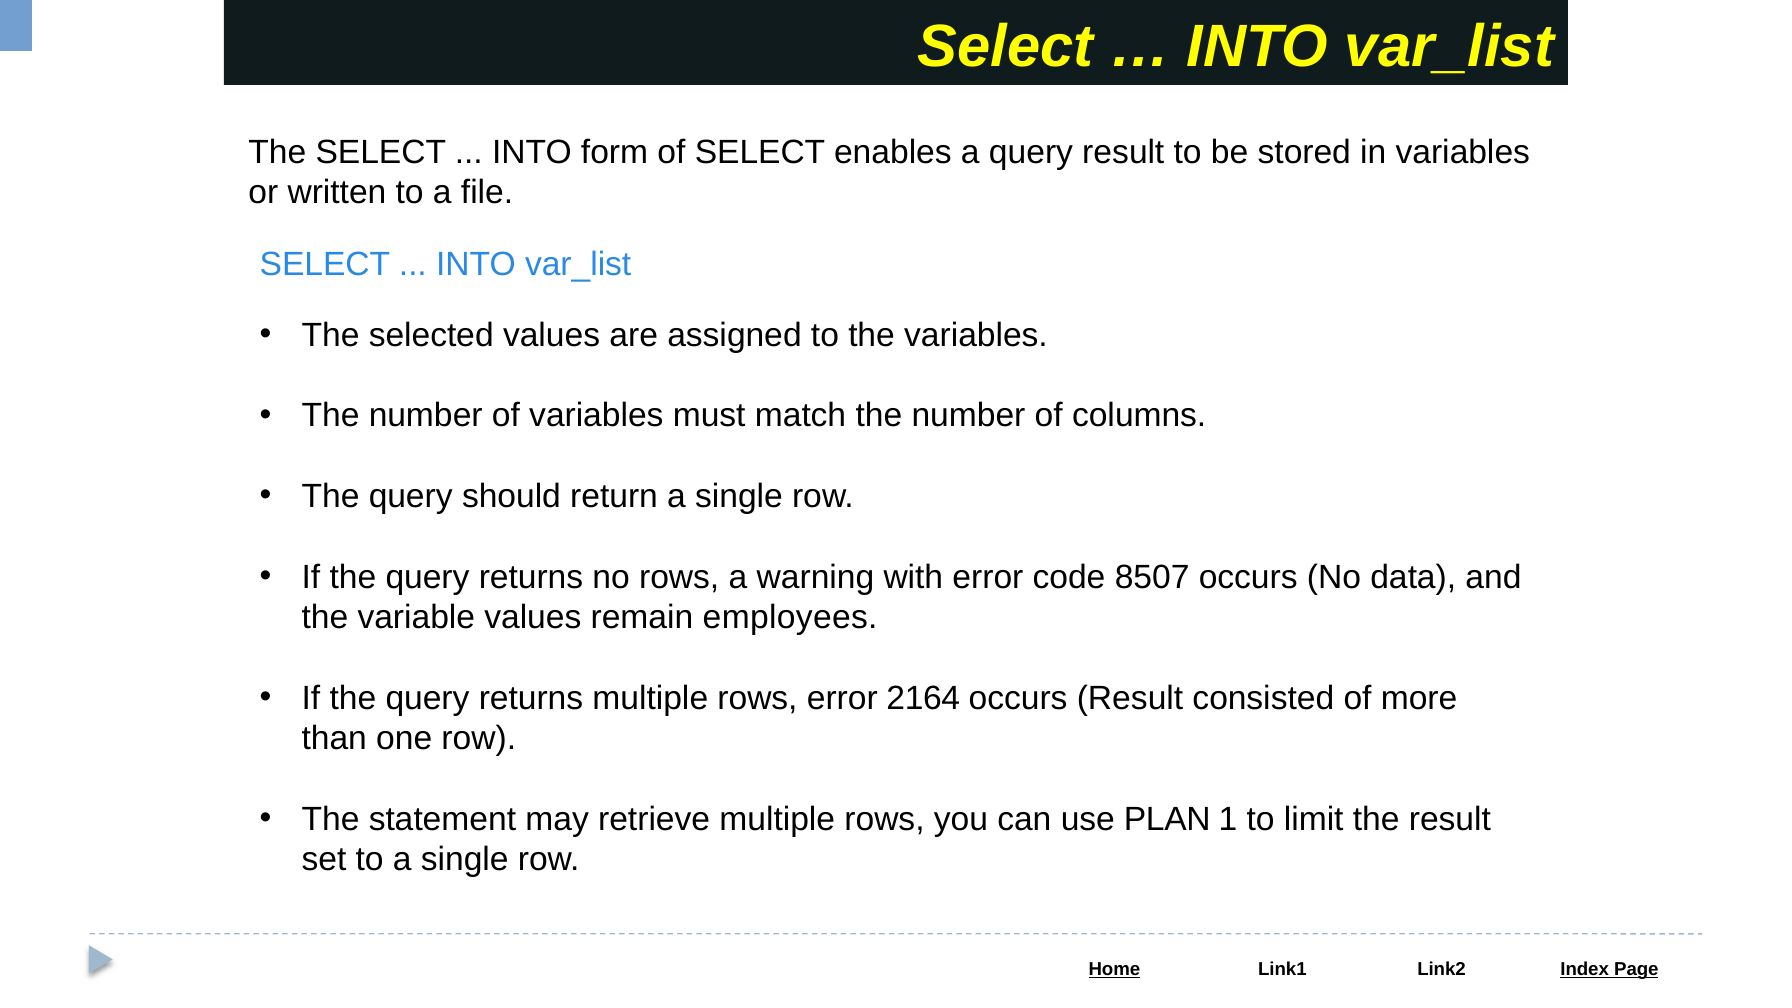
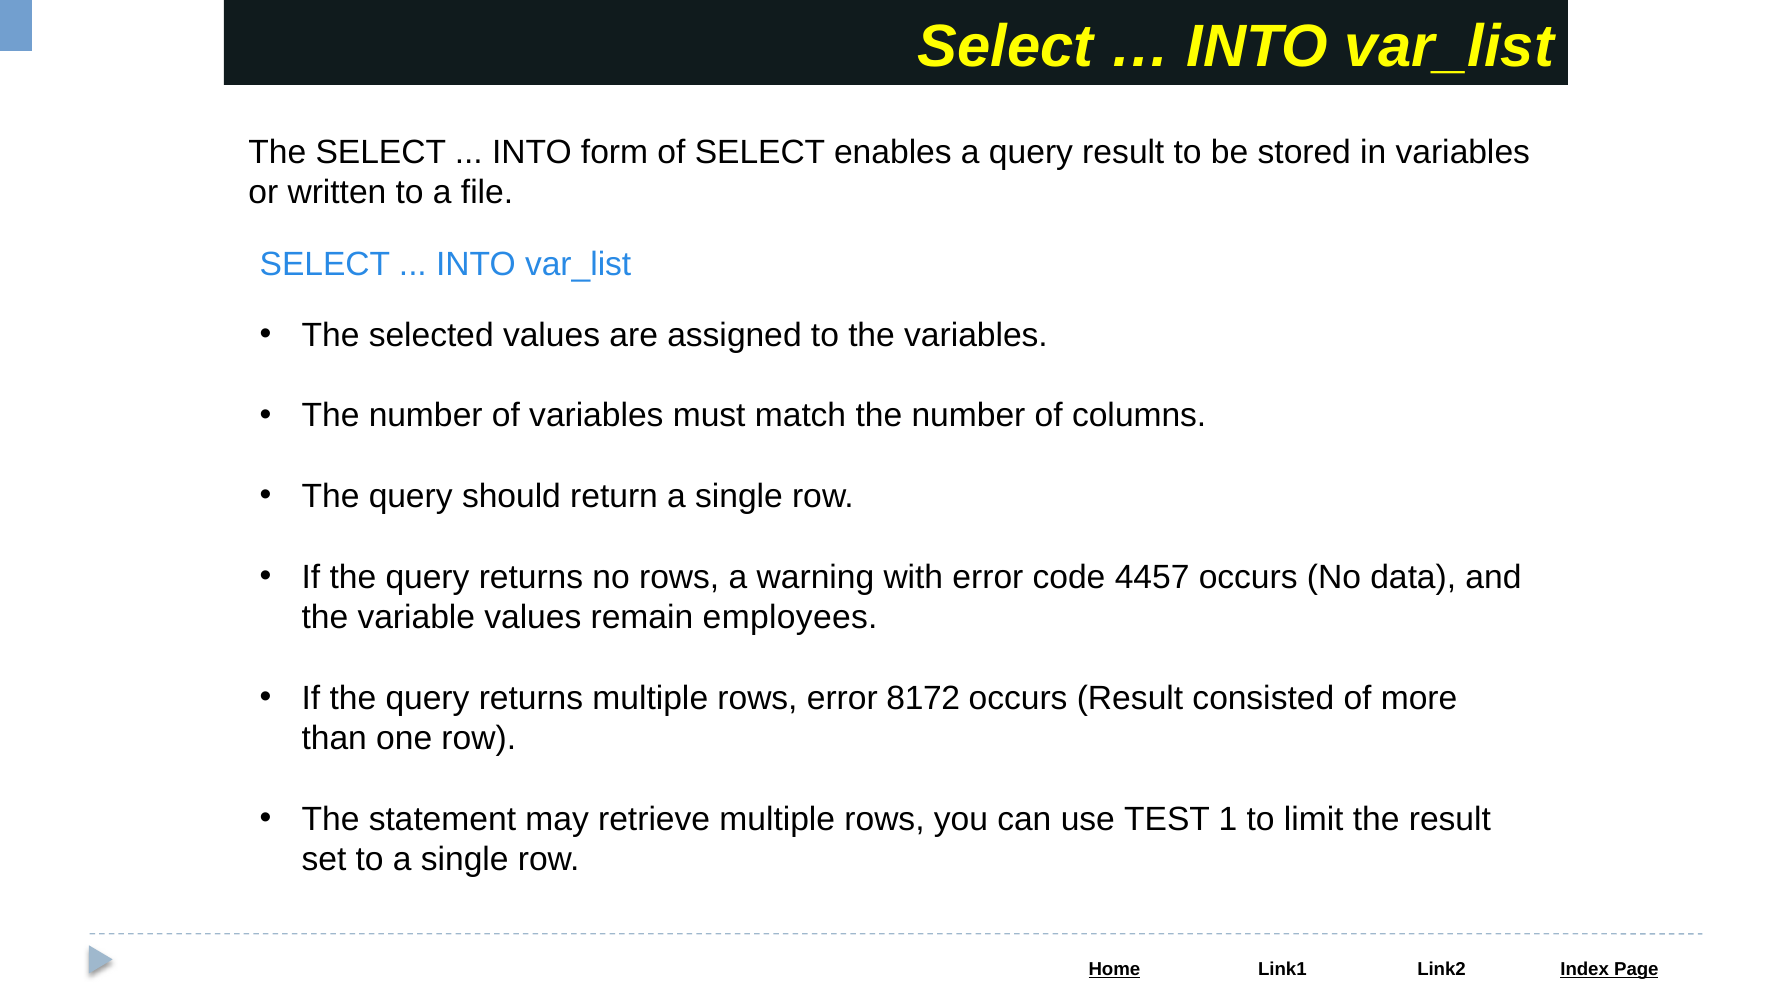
8507: 8507 -> 4457
2164: 2164 -> 8172
PLAN: PLAN -> TEST
